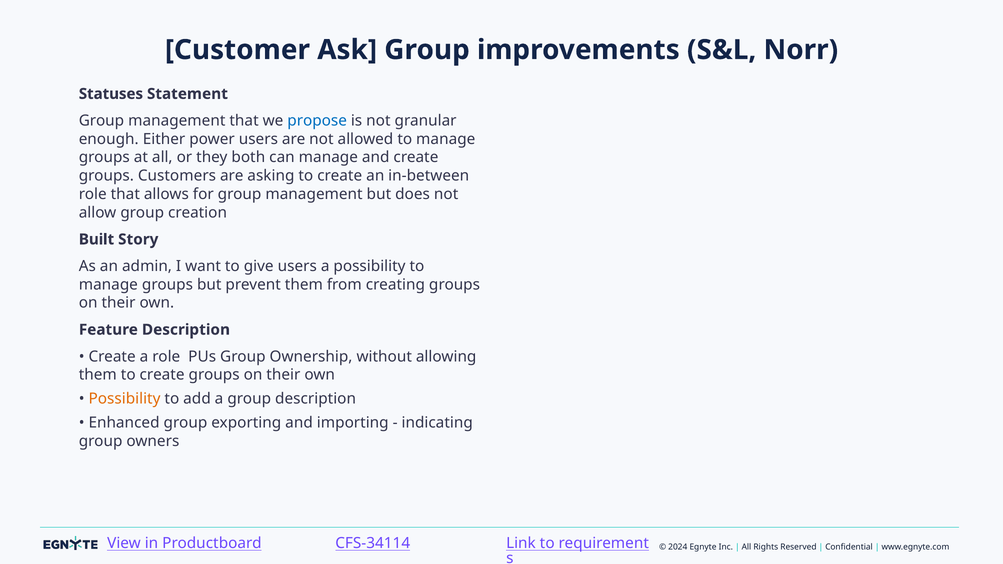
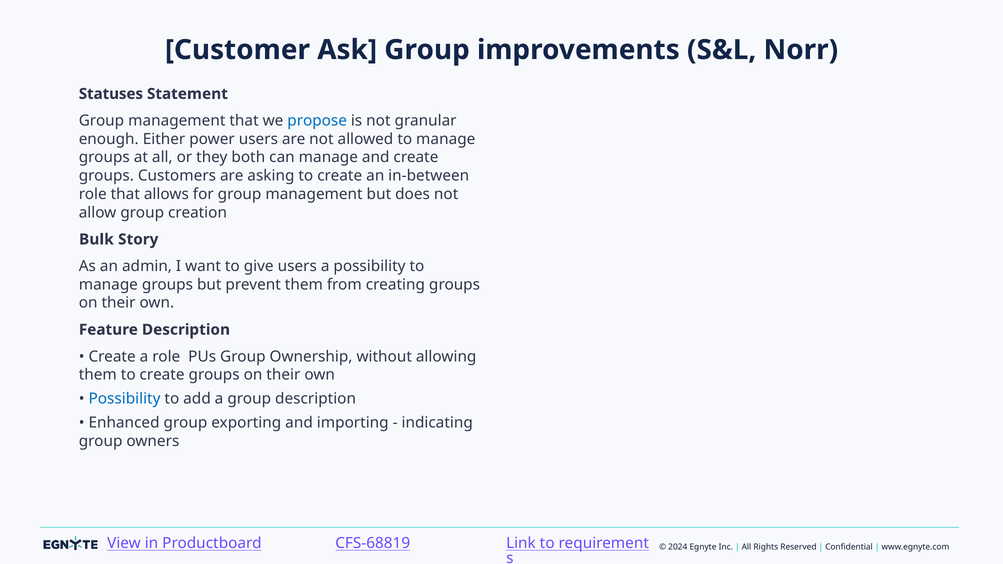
Built: Built -> Bulk
Possibility at (124, 399) colour: orange -> blue
CFS-34114: CFS-34114 -> CFS-68819
